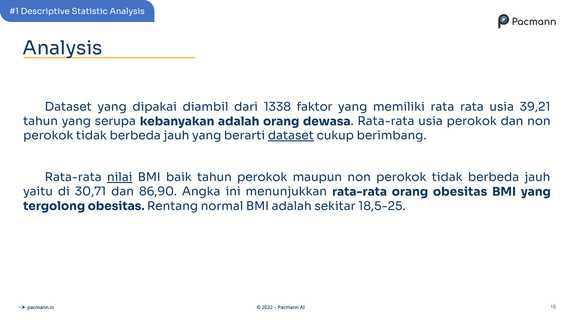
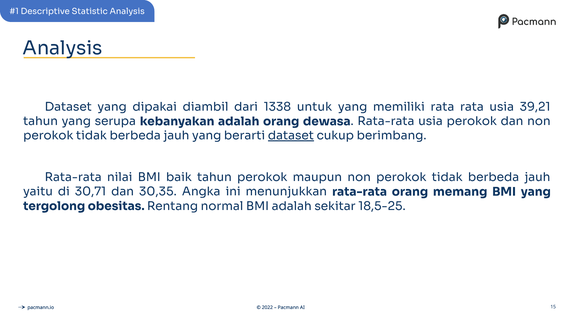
faktor: faktor -> untuk
nilai underline: present -> none
86,90: 86,90 -> 30,35
orang obesitas: obesitas -> memang
